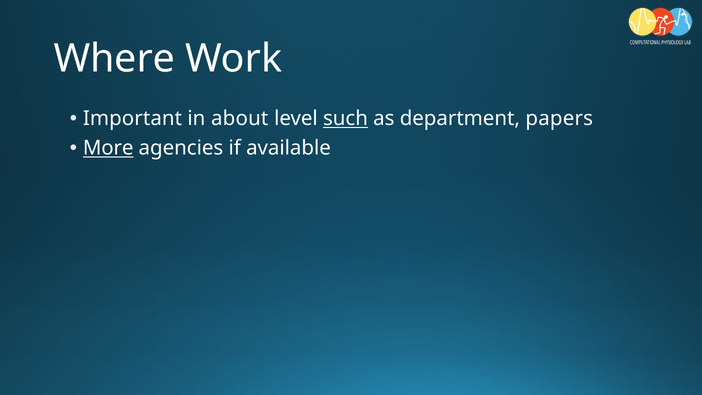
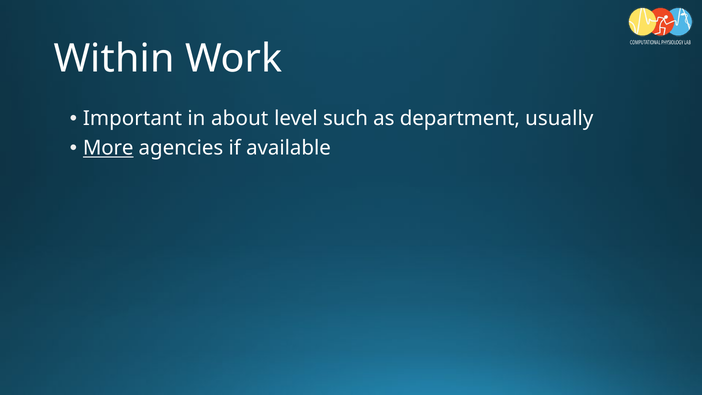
Where: Where -> Within
such underline: present -> none
papers: papers -> usually
